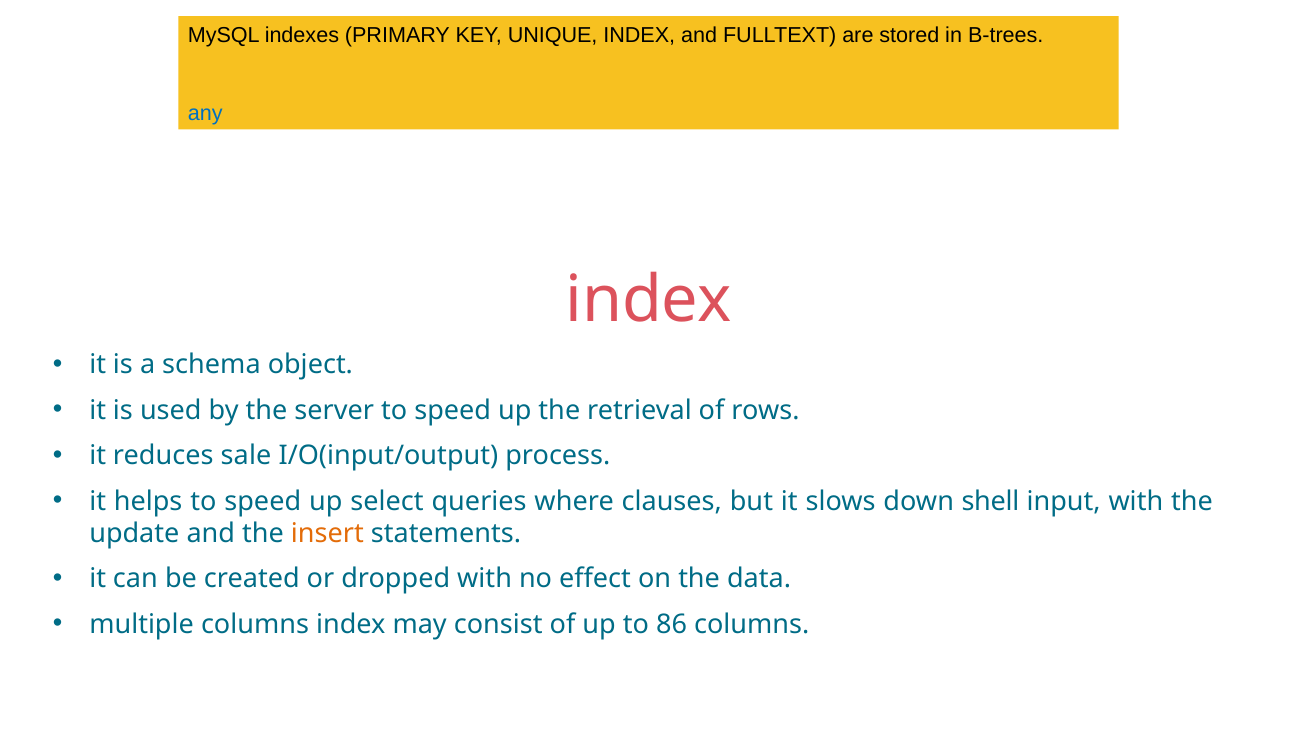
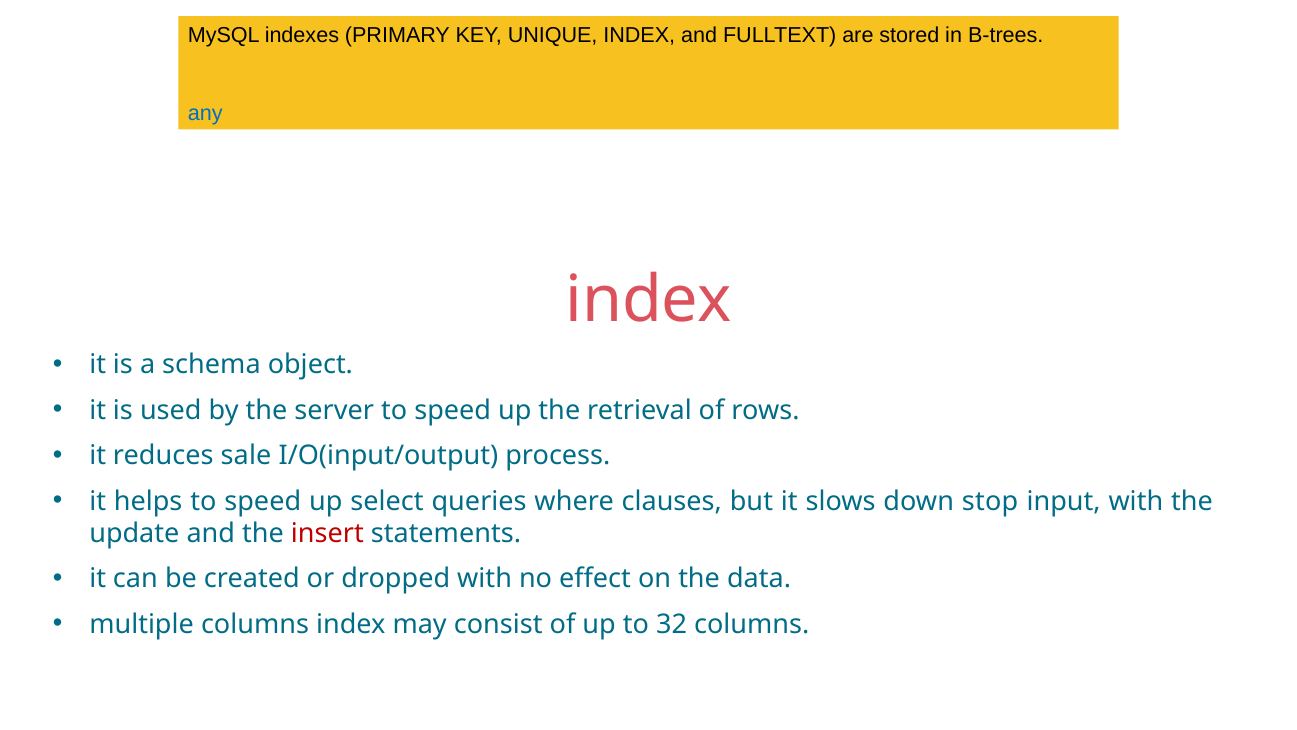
shell: shell -> stop
insert colour: orange -> red
86: 86 -> 32
